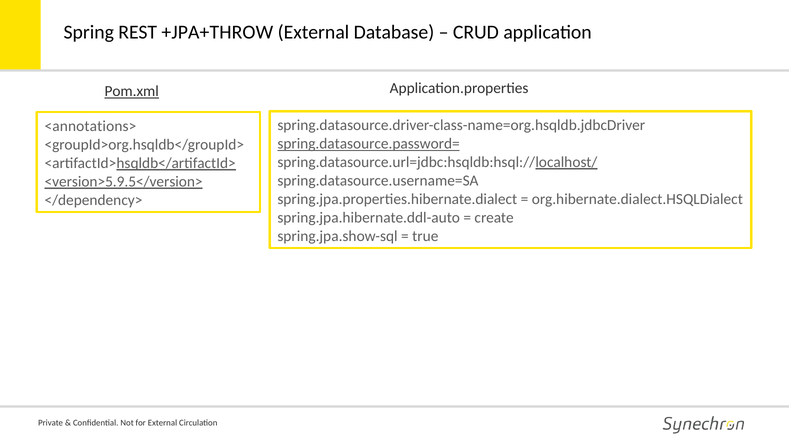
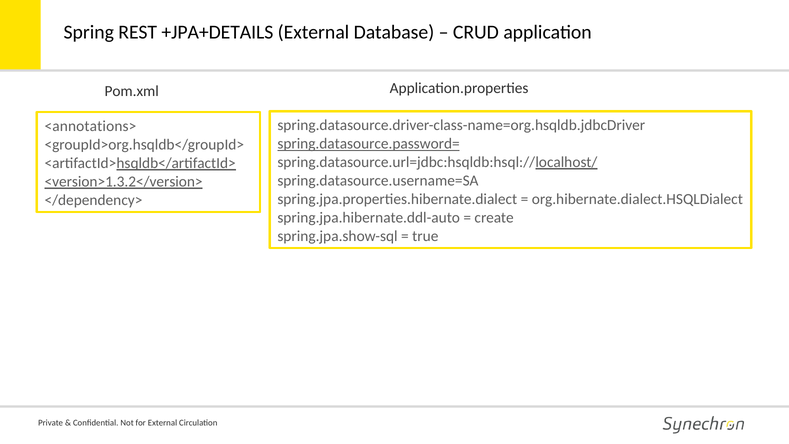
+JPA+THROW: +JPA+THROW -> +JPA+DETAILS
Pom.xml underline: present -> none
<version>5.9.5</version>: <version>5.9.5</version> -> <version>1.3.2</version>
